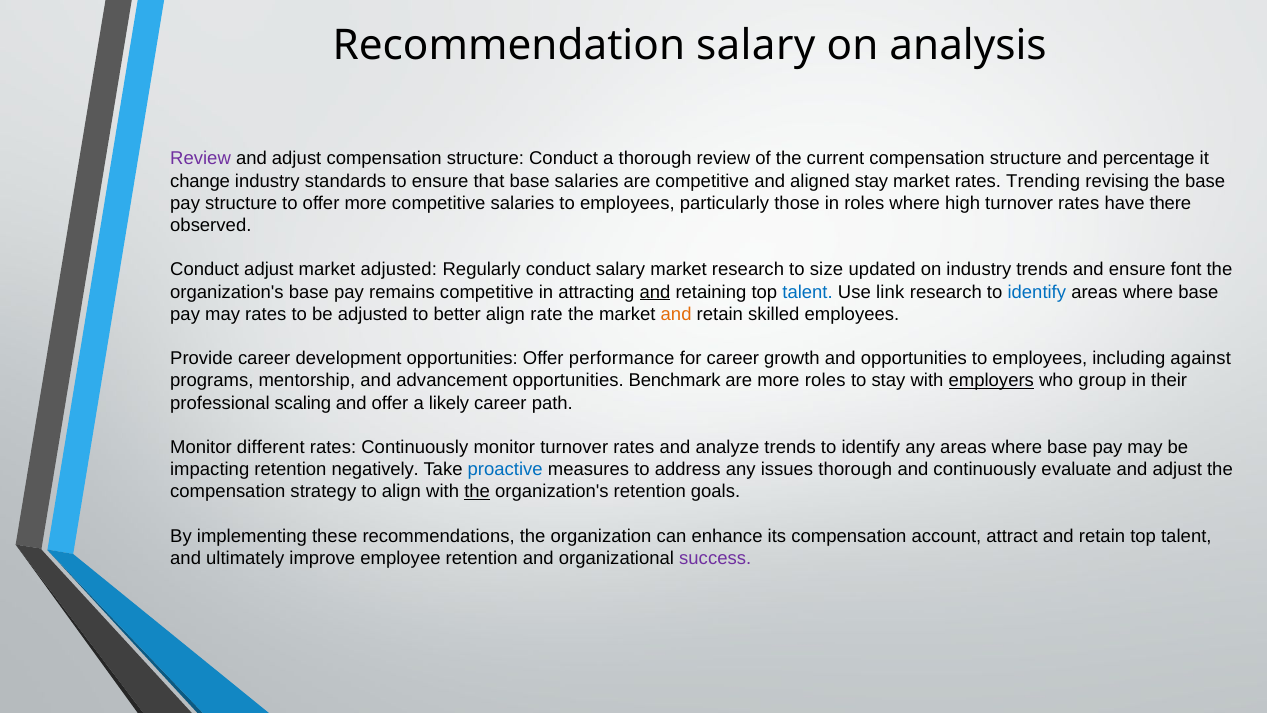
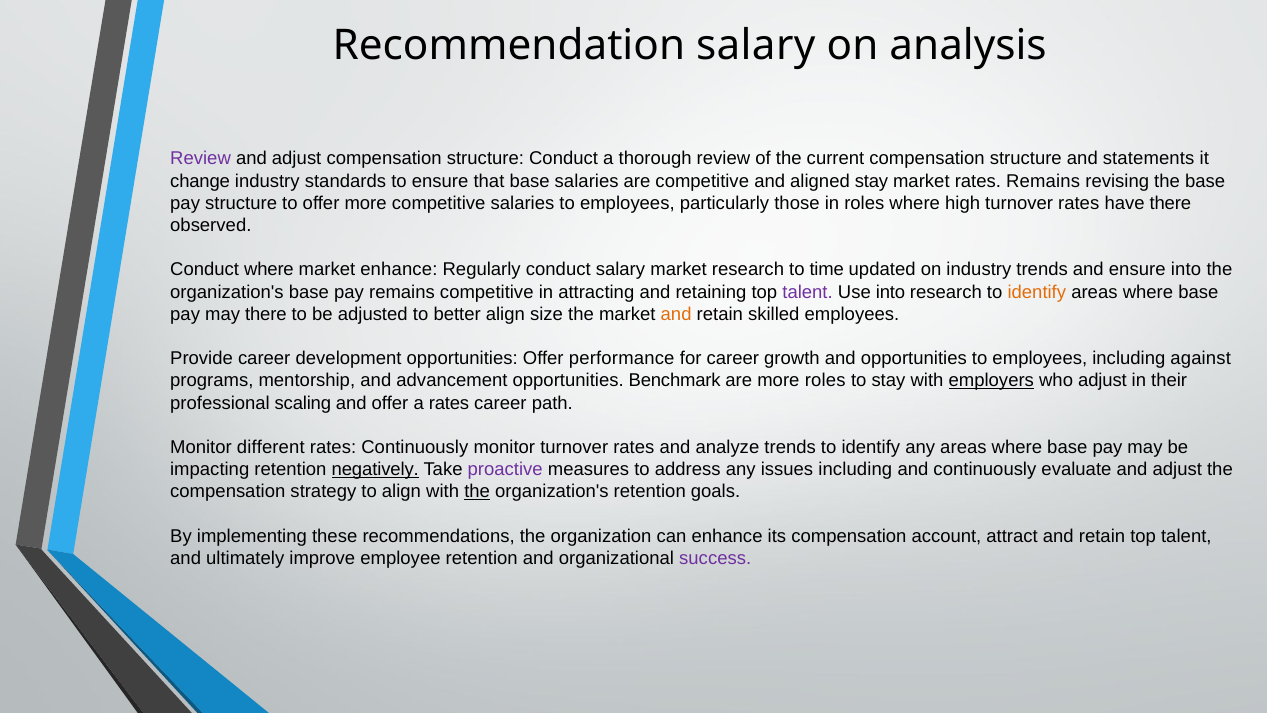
percentage: percentage -> statements
rates Trending: Trending -> Remains
Conduct adjust: adjust -> where
market adjusted: adjusted -> enhance
size: size -> time
ensure font: font -> into
and at (655, 292) underline: present -> none
talent at (808, 292) colour: blue -> purple
Use link: link -> into
identify at (1037, 292) colour: blue -> orange
may rates: rates -> there
rate: rate -> size
who group: group -> adjust
a likely: likely -> rates
negatively underline: none -> present
proactive colour: blue -> purple
issues thorough: thorough -> including
